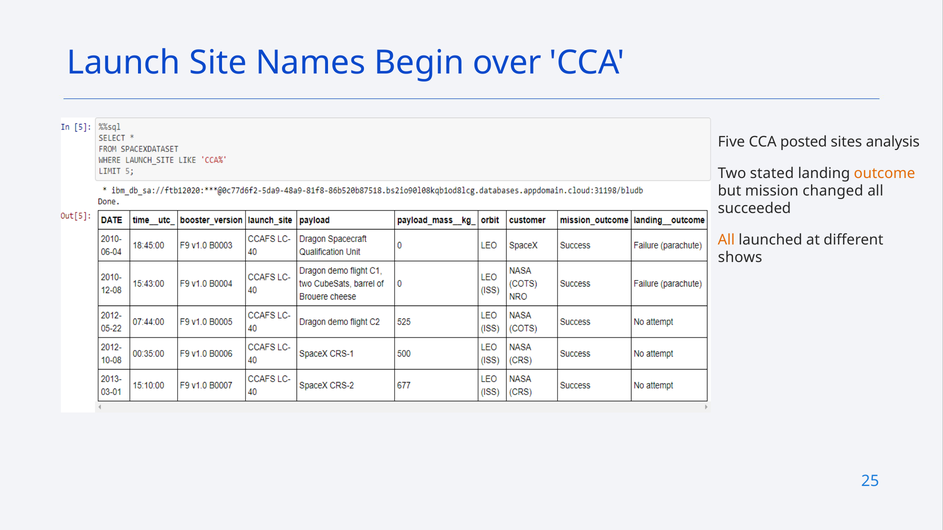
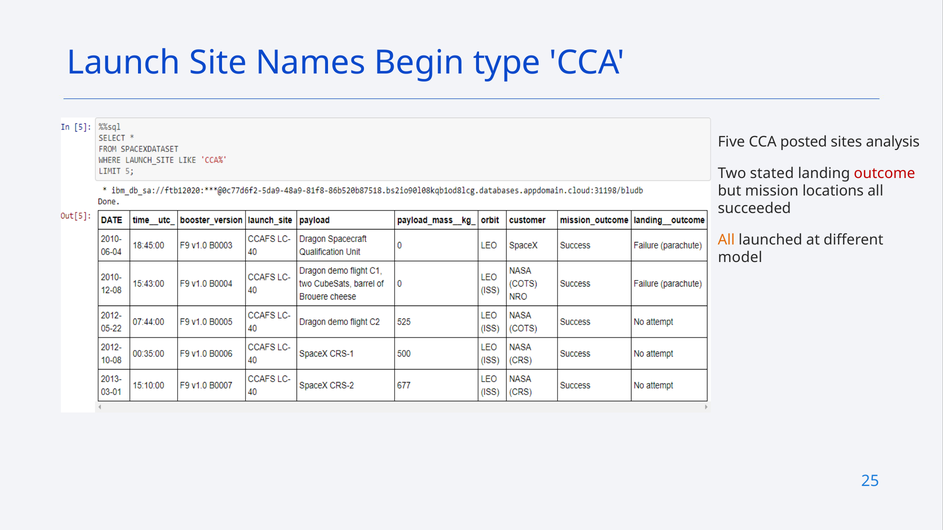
over: over -> type
outcome colour: orange -> red
changed: changed -> locations
shows: shows -> model
